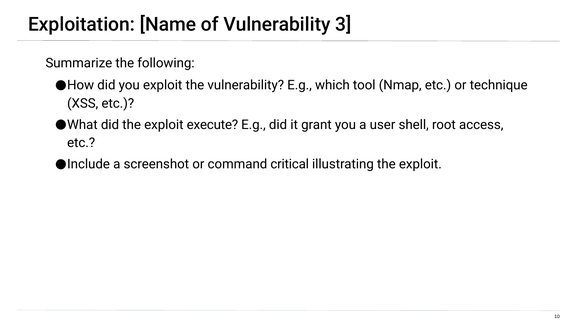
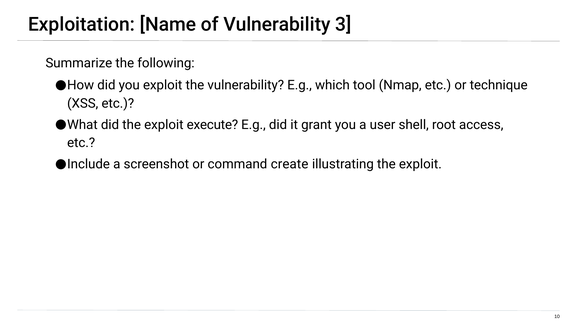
critical: critical -> create
